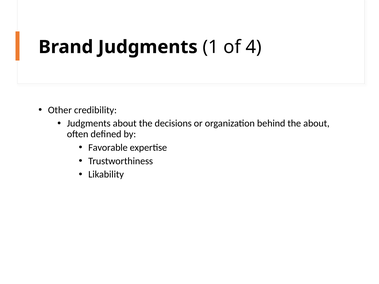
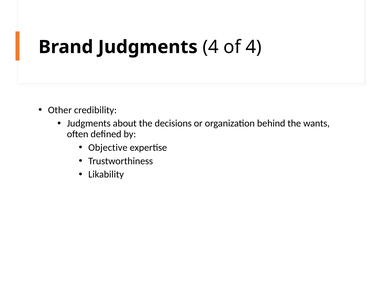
Judgments 1: 1 -> 4
the about: about -> wants
Favorable: Favorable -> Objective
